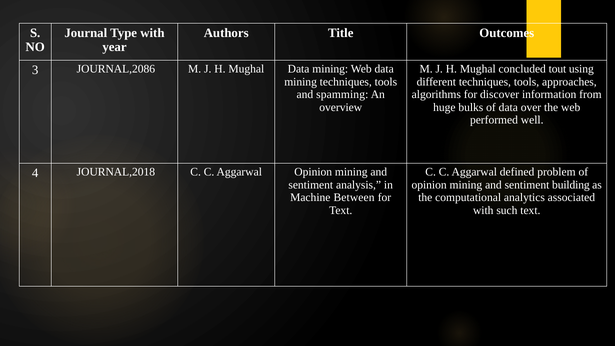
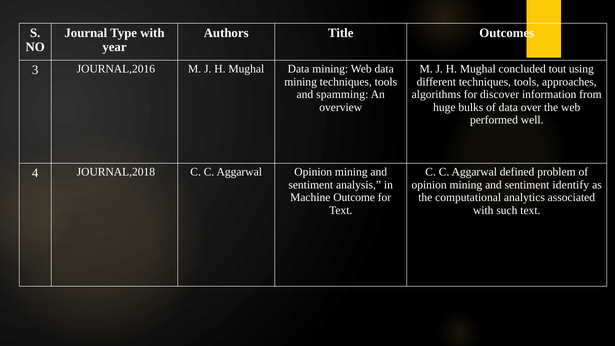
JOURNAL,2086: JOURNAL,2086 -> JOURNAL,2016
building: building -> identify
Between: Between -> Outcome
